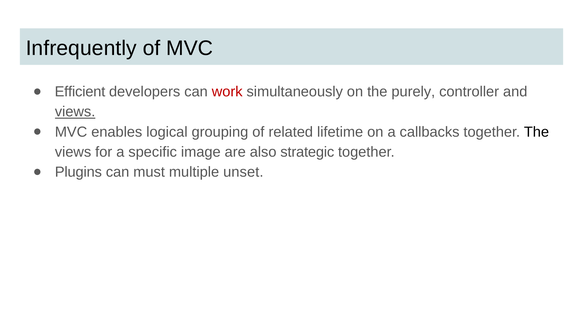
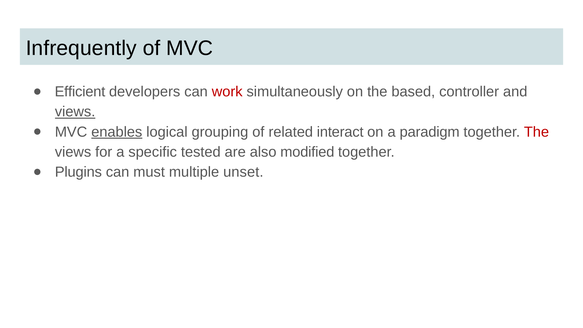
purely: purely -> based
enables underline: none -> present
lifetime: lifetime -> interact
callbacks: callbacks -> paradigm
The at (536, 132) colour: black -> red
image: image -> tested
strategic: strategic -> modified
